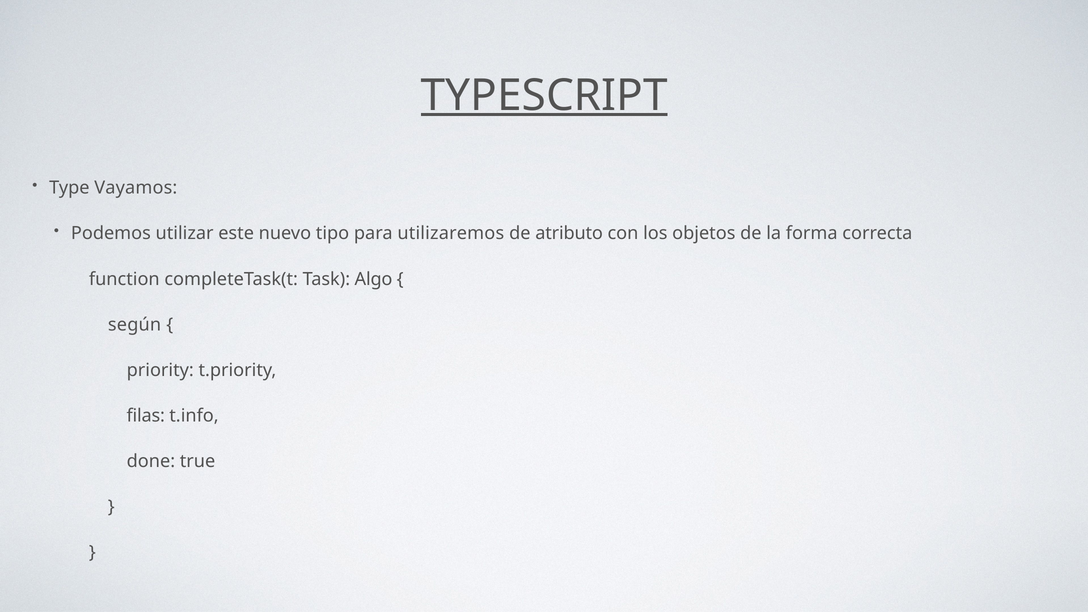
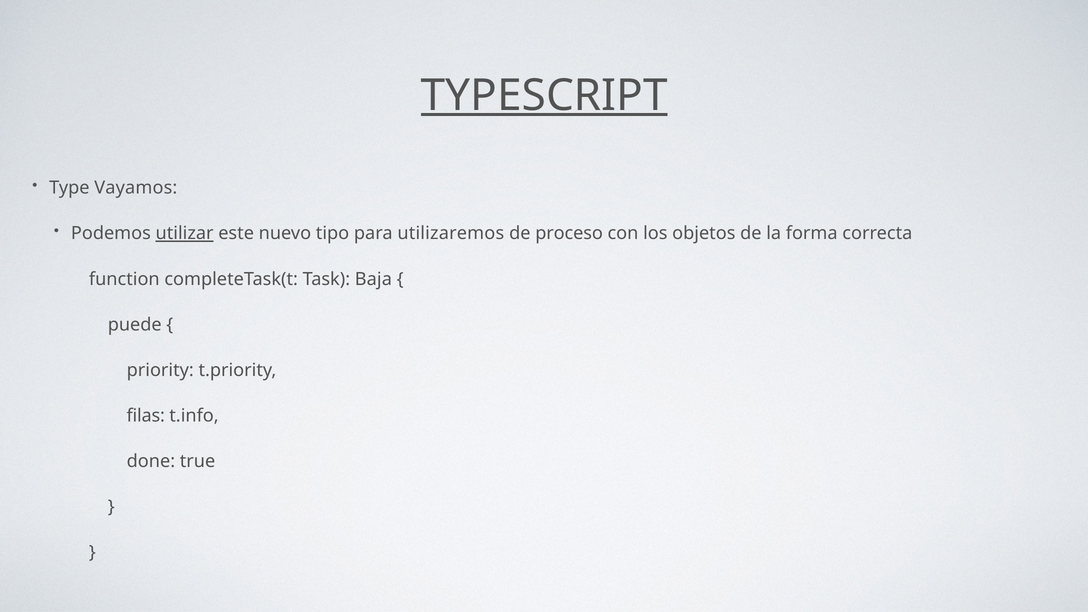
utilizar underline: none -> present
atributo: atributo -> proceso
Algo: Algo -> Baja
según: según -> puede
